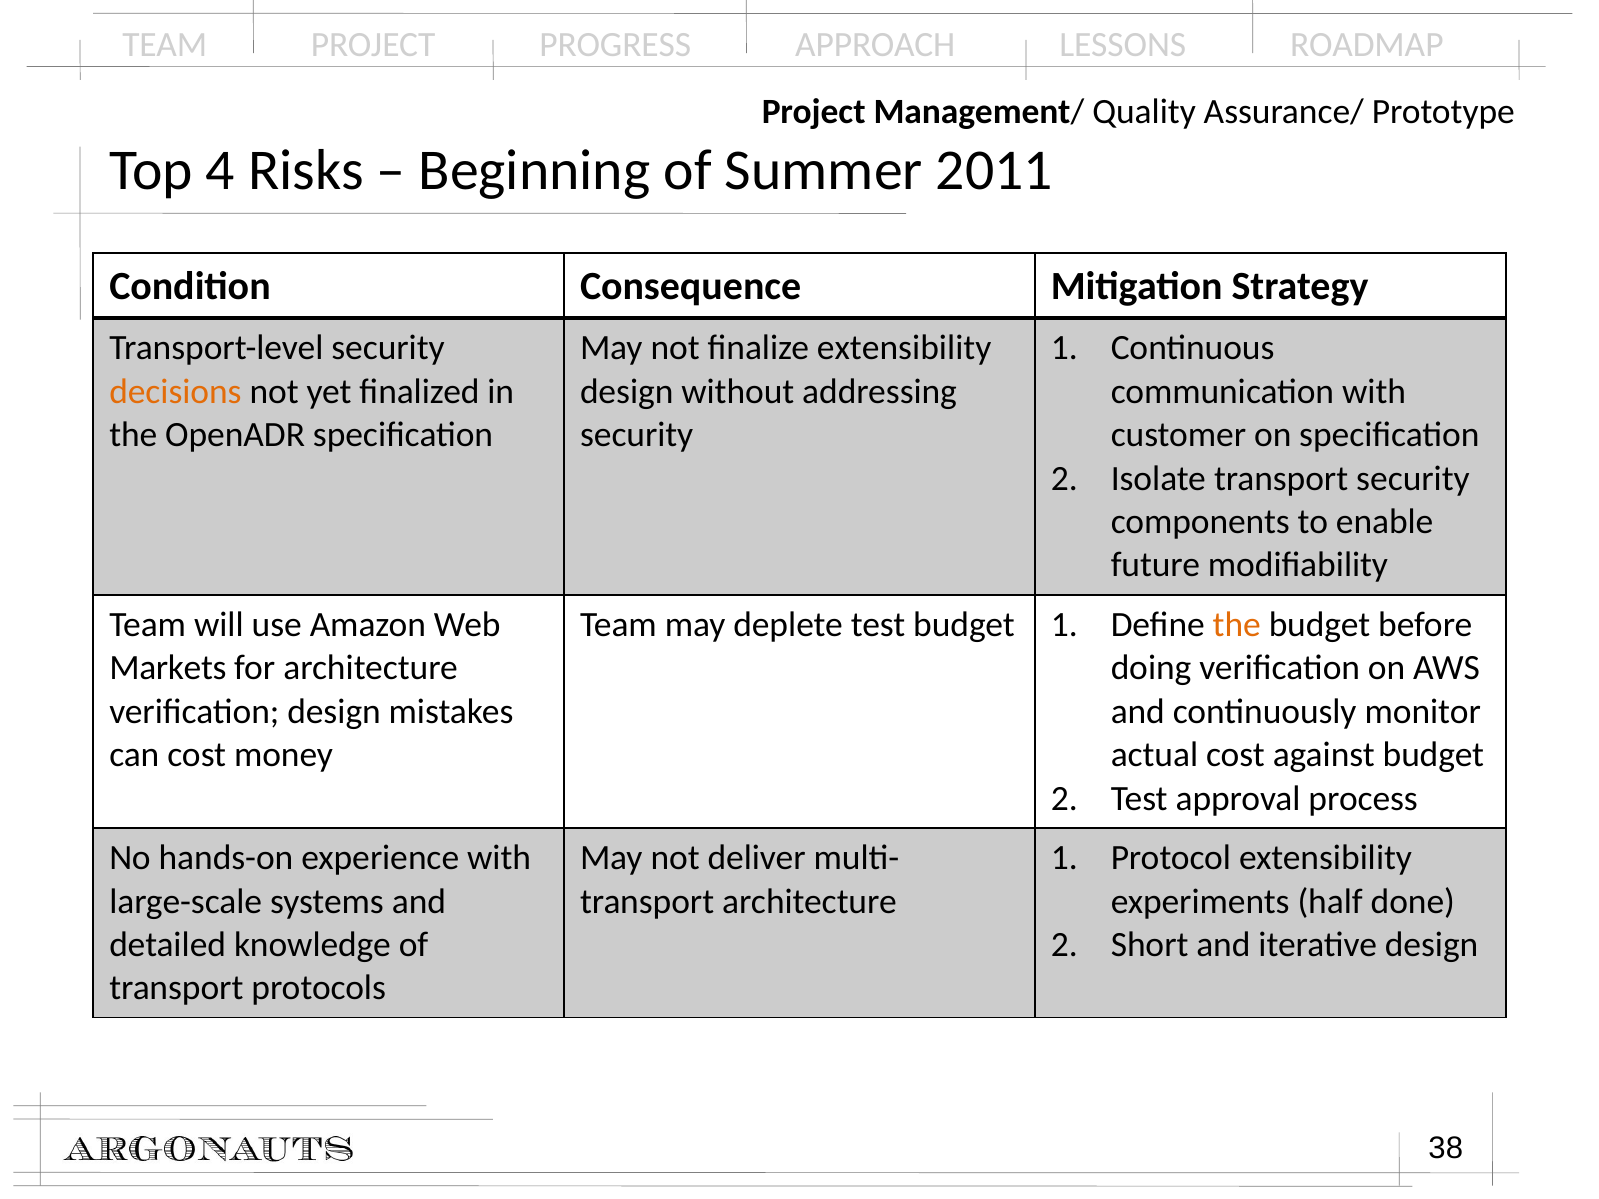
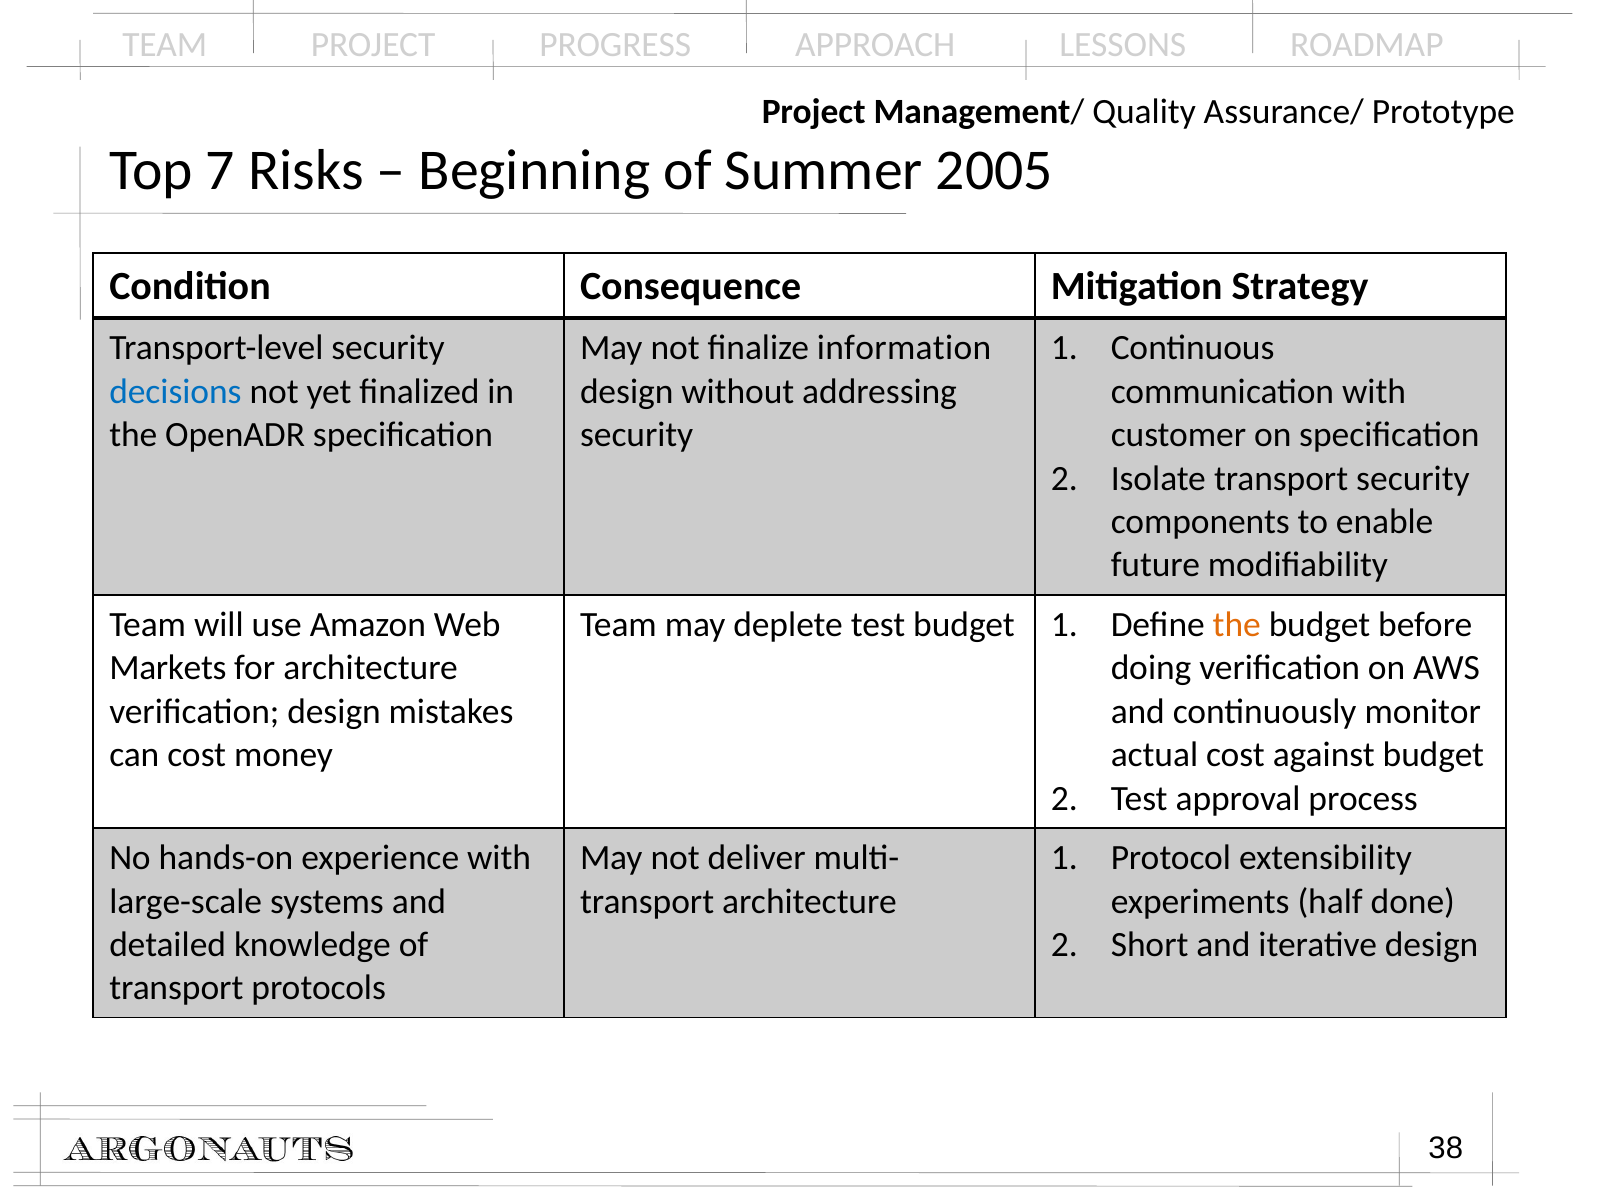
4: 4 -> 7
2011: 2011 -> 2005
finalize extensibility: extensibility -> information
decisions colour: orange -> blue
